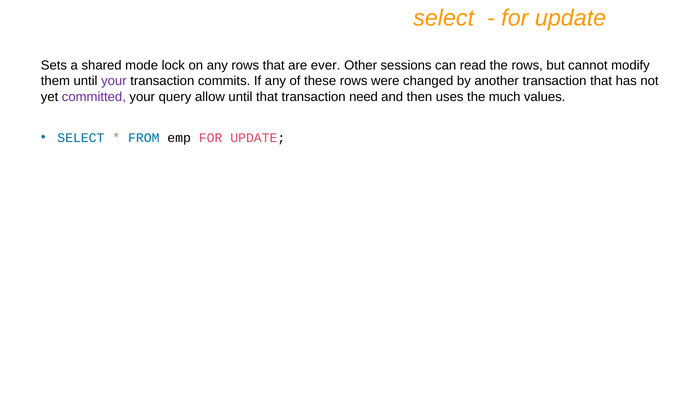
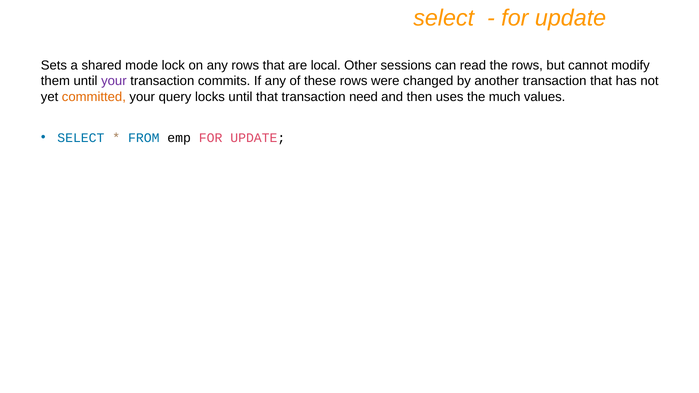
ever: ever -> local
committed colour: purple -> orange
allow: allow -> locks
